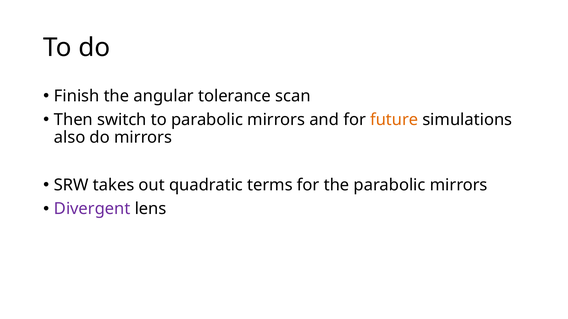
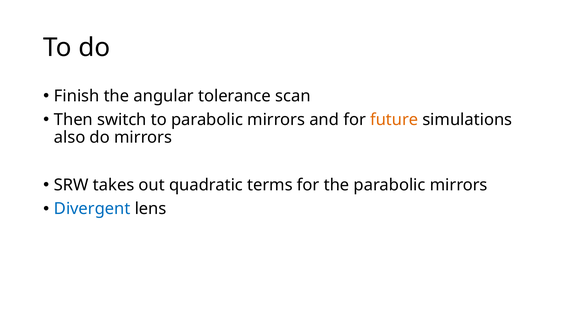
Divergent colour: purple -> blue
